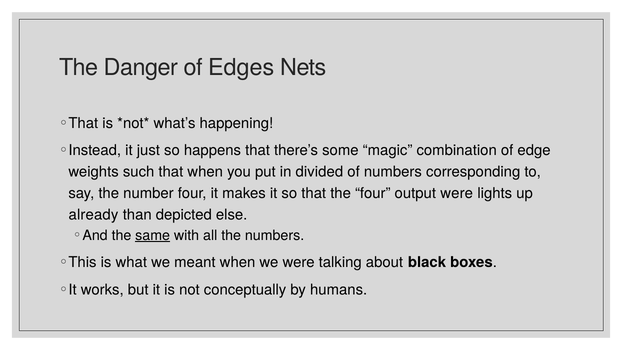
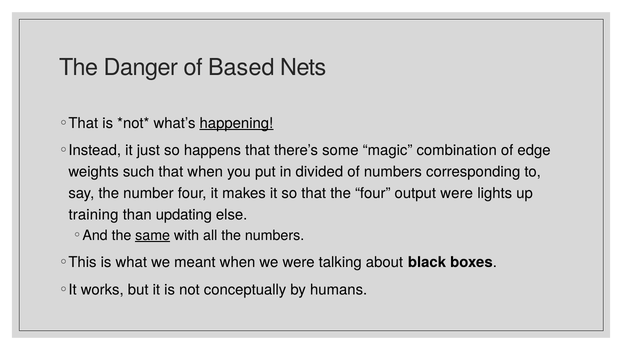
Edges: Edges -> Based
happening underline: none -> present
already: already -> training
depicted: depicted -> updating
